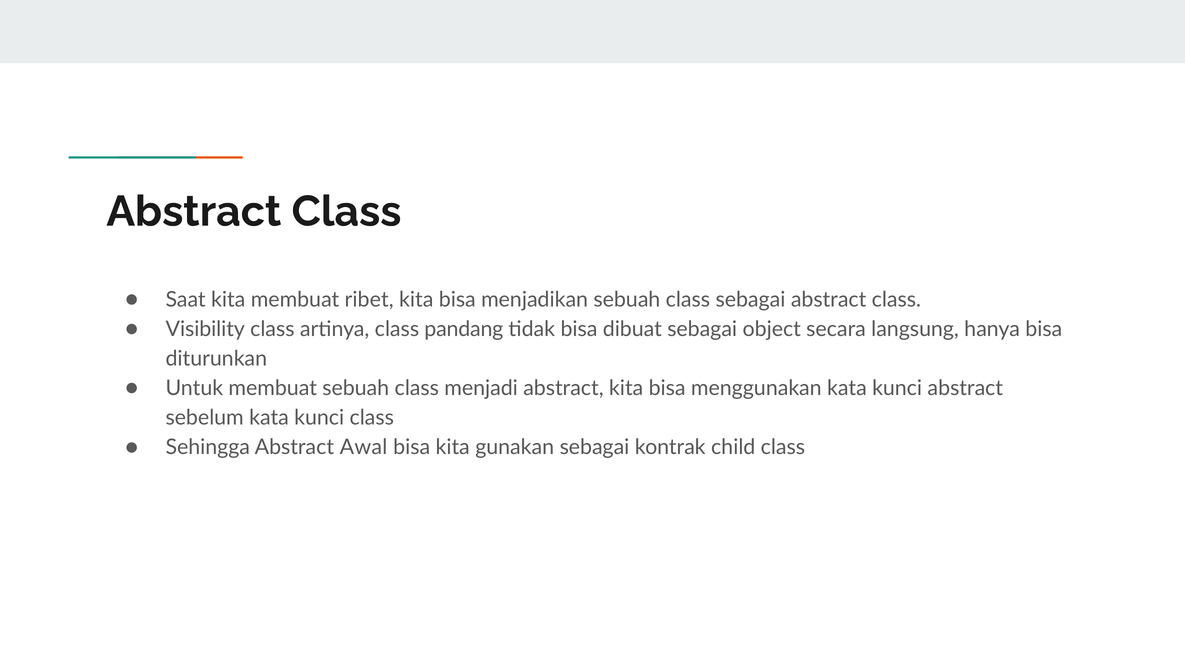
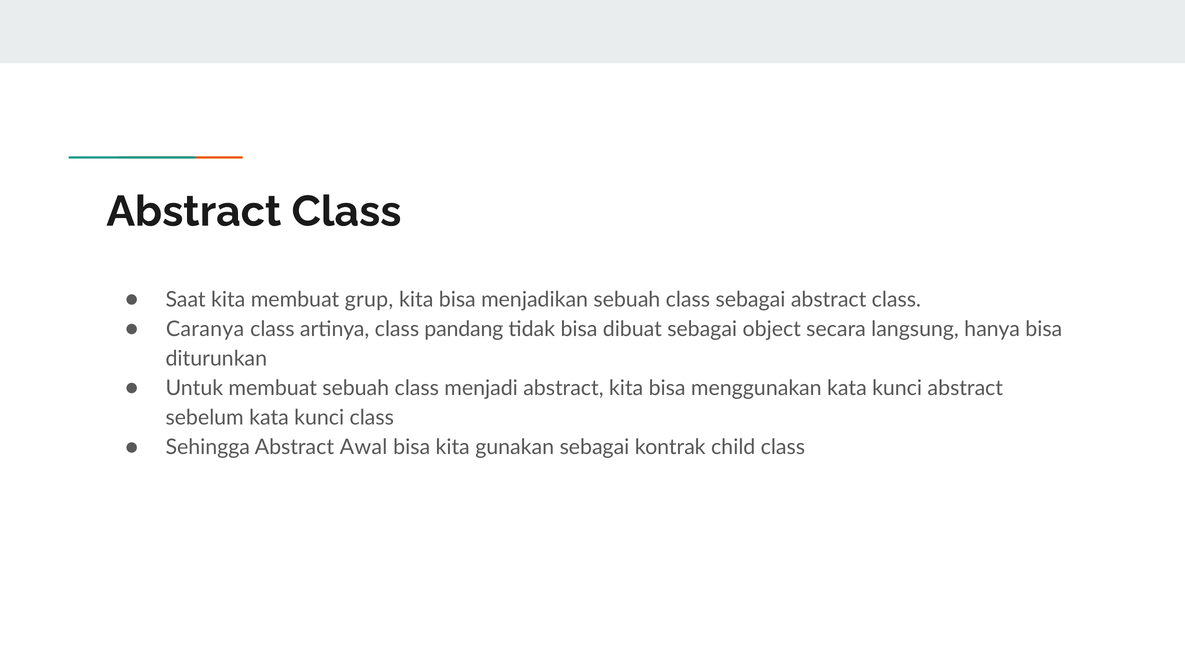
ribet: ribet -> grup
Visibility: Visibility -> Caranya
